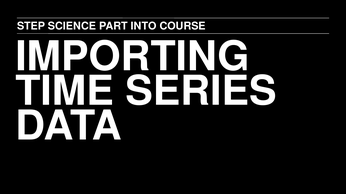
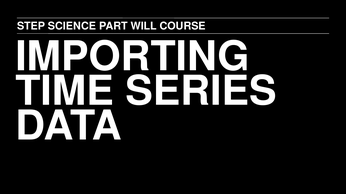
INTO: INTO -> WILL
